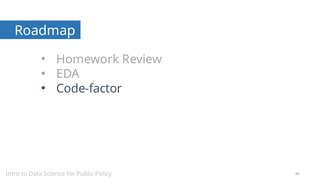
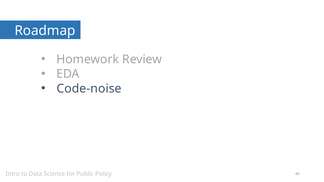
Code-factor: Code-factor -> Code-noise
